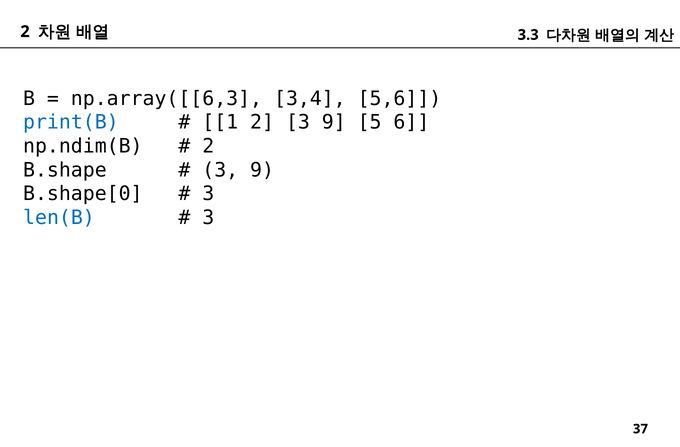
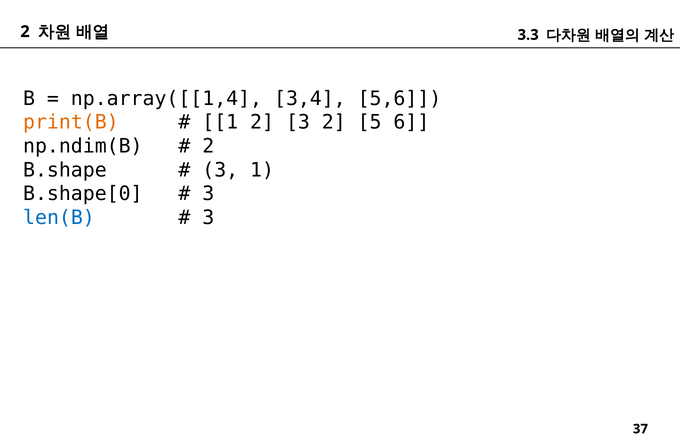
np.array([[6,3: np.array([[6,3 -> np.array([[1,4
print(B colour: blue -> orange
2 3 9: 9 -> 2
9 at (262, 170): 9 -> 1
